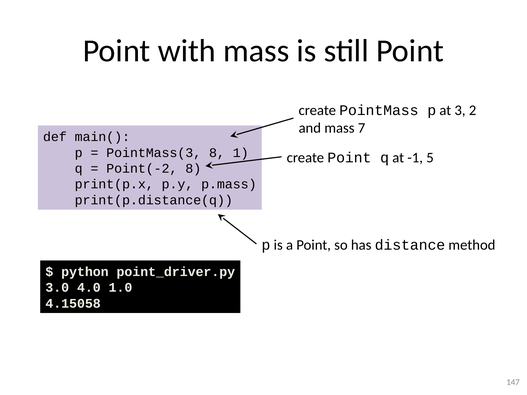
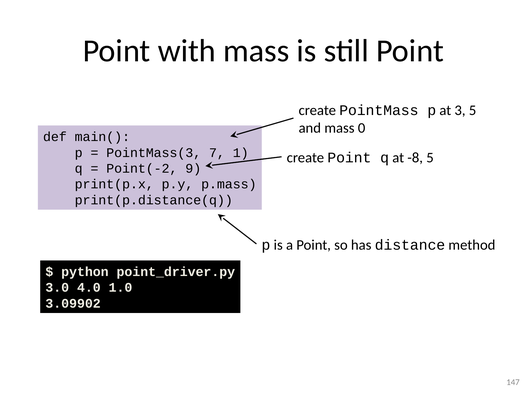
3 2: 2 -> 5
7: 7 -> 0
PointMass(3 8: 8 -> 7
-1: -1 -> -8
Point(-2 8: 8 -> 9
4.15058: 4.15058 -> 3.09902
